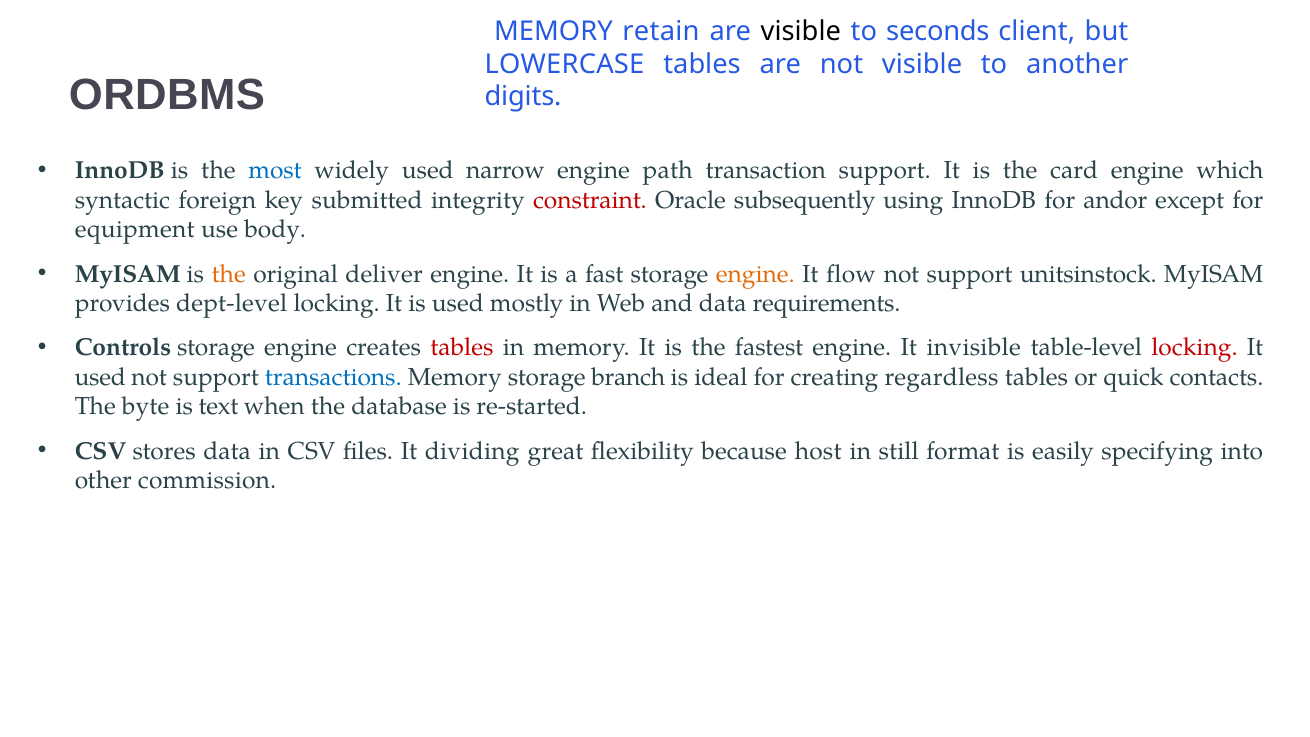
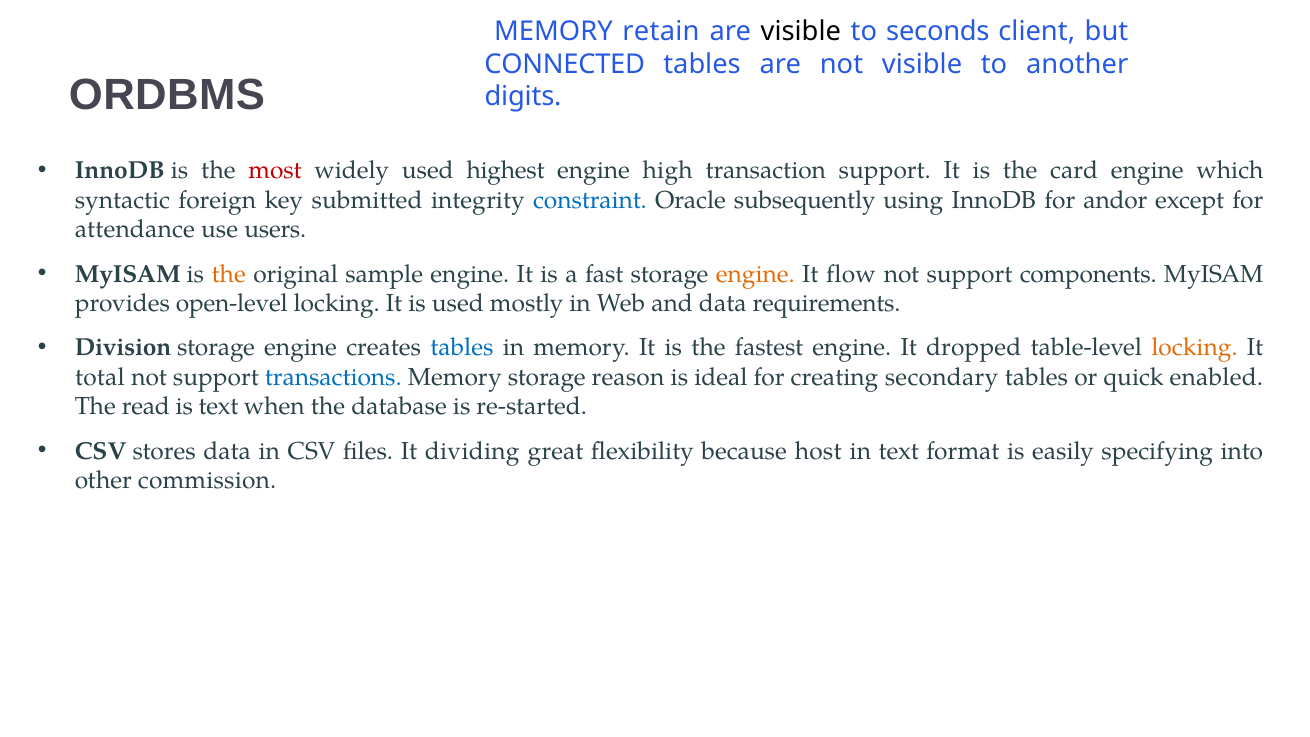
LOWERCASE: LOWERCASE -> CONNECTED
most colour: blue -> red
narrow: narrow -> highest
path: path -> high
constraint colour: red -> blue
equipment: equipment -> attendance
body: body -> users
deliver: deliver -> sample
unitsinstock: unitsinstock -> components
dept-level: dept-level -> open-level
Controls: Controls -> Division
tables at (462, 348) colour: red -> blue
invisible: invisible -> dropped
locking at (1194, 348) colour: red -> orange
used at (100, 377): used -> total
branch: branch -> reason
regardless: regardless -> secondary
contacts: contacts -> enabled
byte: byte -> read
in still: still -> text
